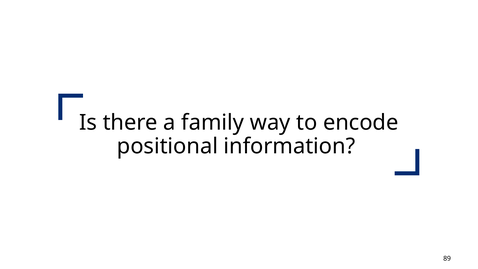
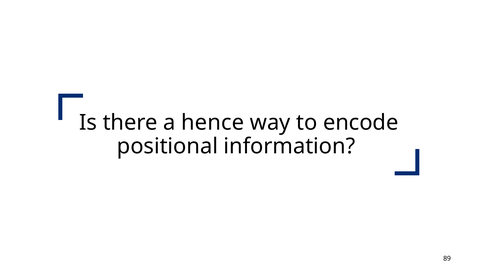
family: family -> hence
